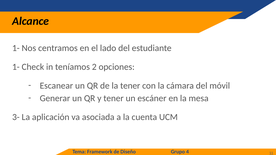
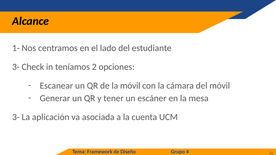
1- at (16, 67): 1- -> 3-
la tener: tener -> móvil
